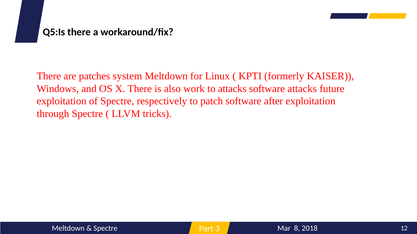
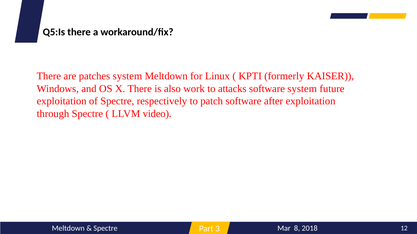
software attacks: attacks -> system
tricks: tricks -> video
